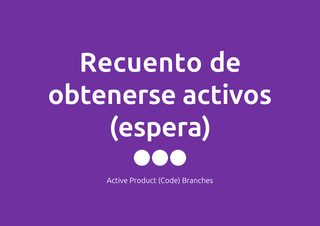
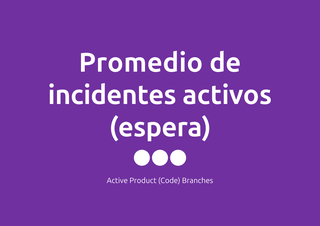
Recuento: Recuento -> Promedio
obtenerse: obtenerse -> incidentes
